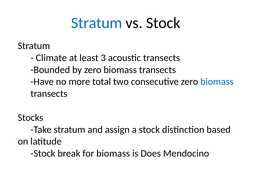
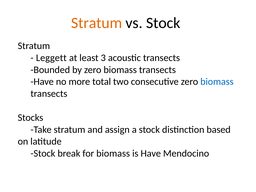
Stratum at (97, 23) colour: blue -> orange
Climate: Climate -> Leggett
is Does: Does -> Have
